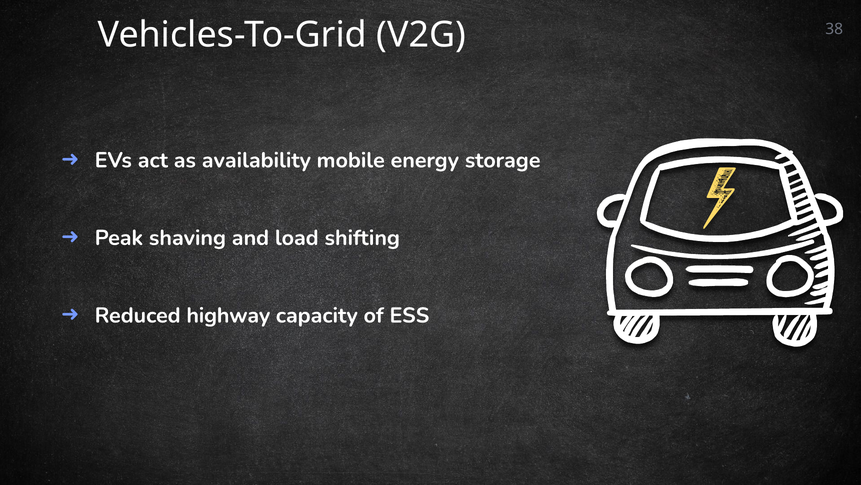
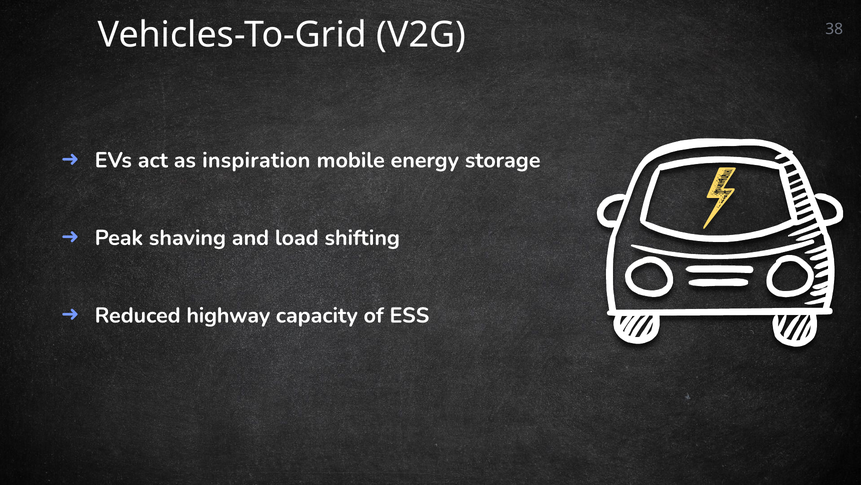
availability: availability -> inspiration
